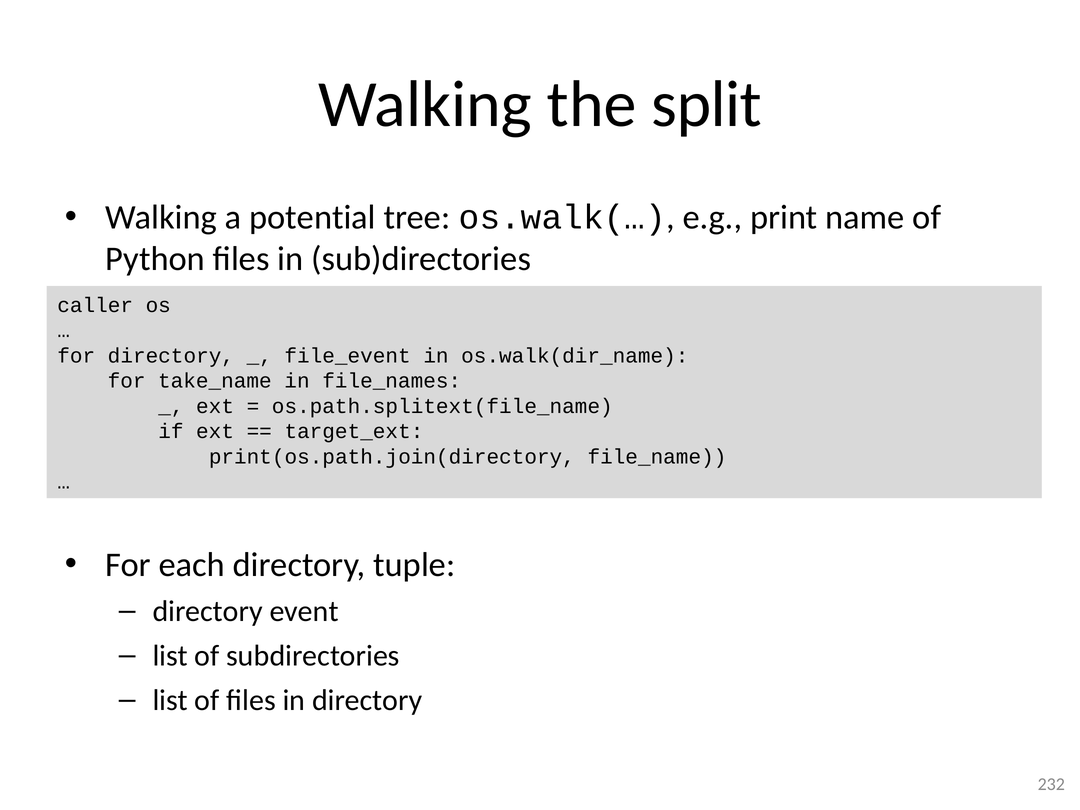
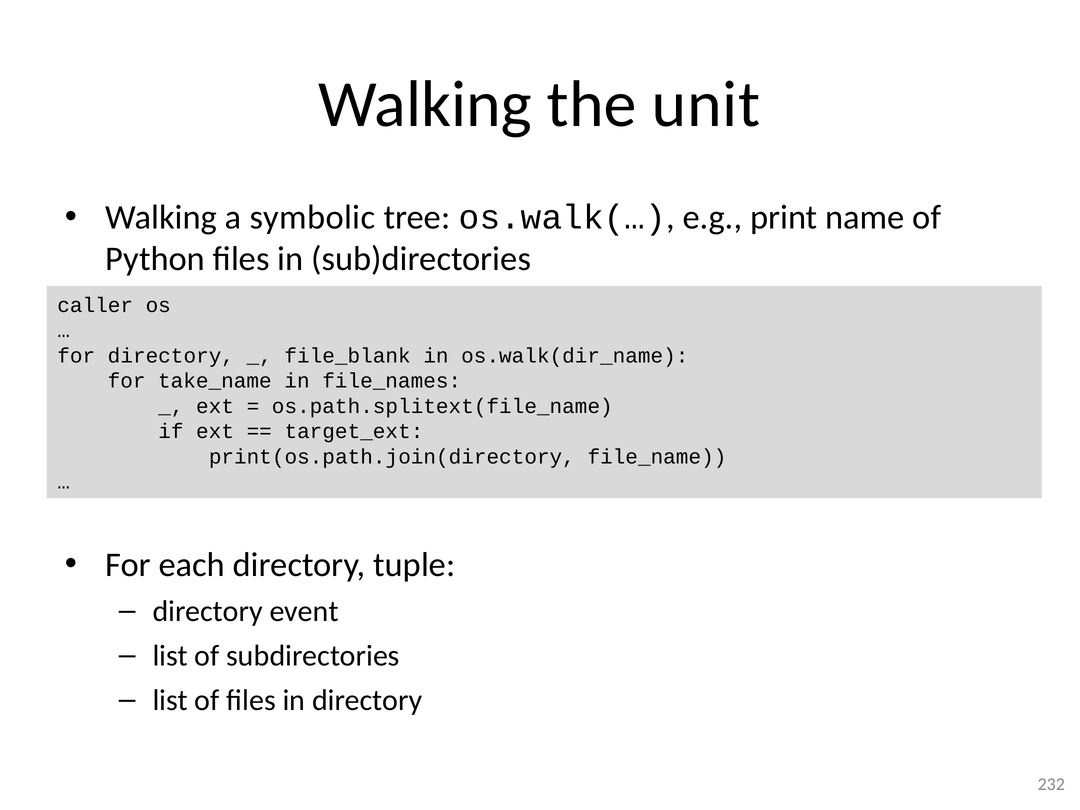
split: split -> unit
potential: potential -> symbolic
file_event: file_event -> file_blank
